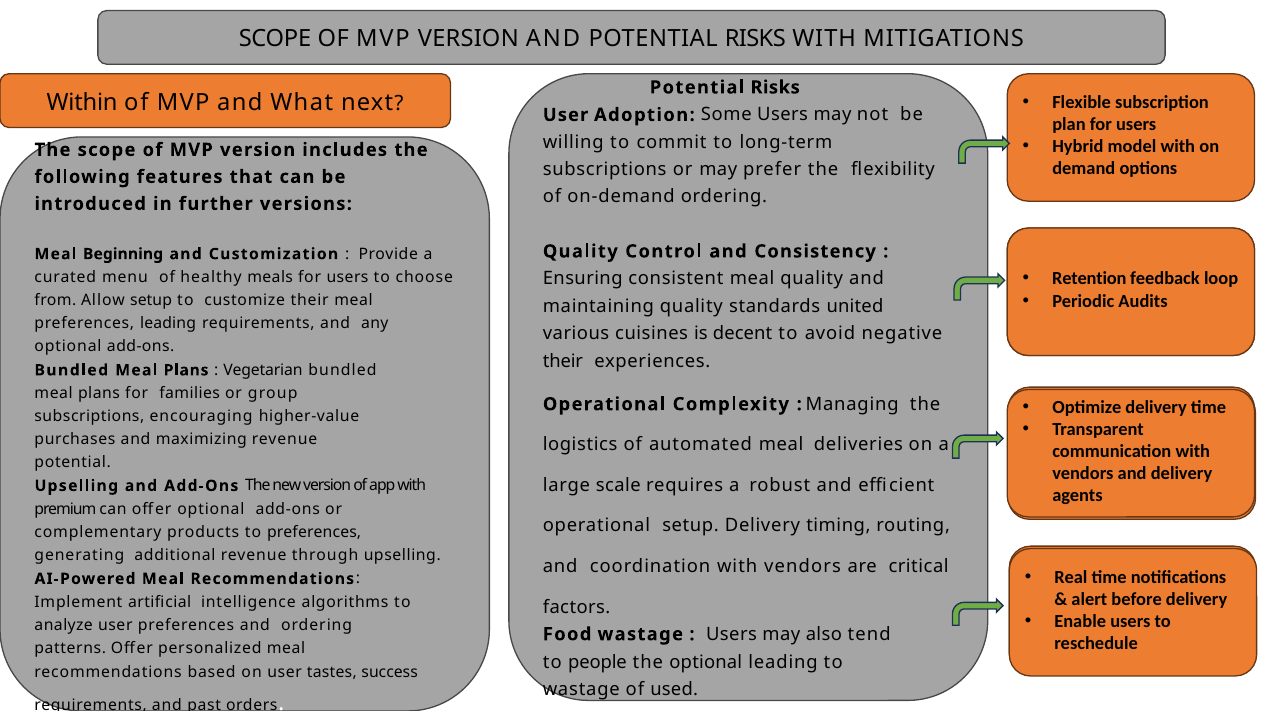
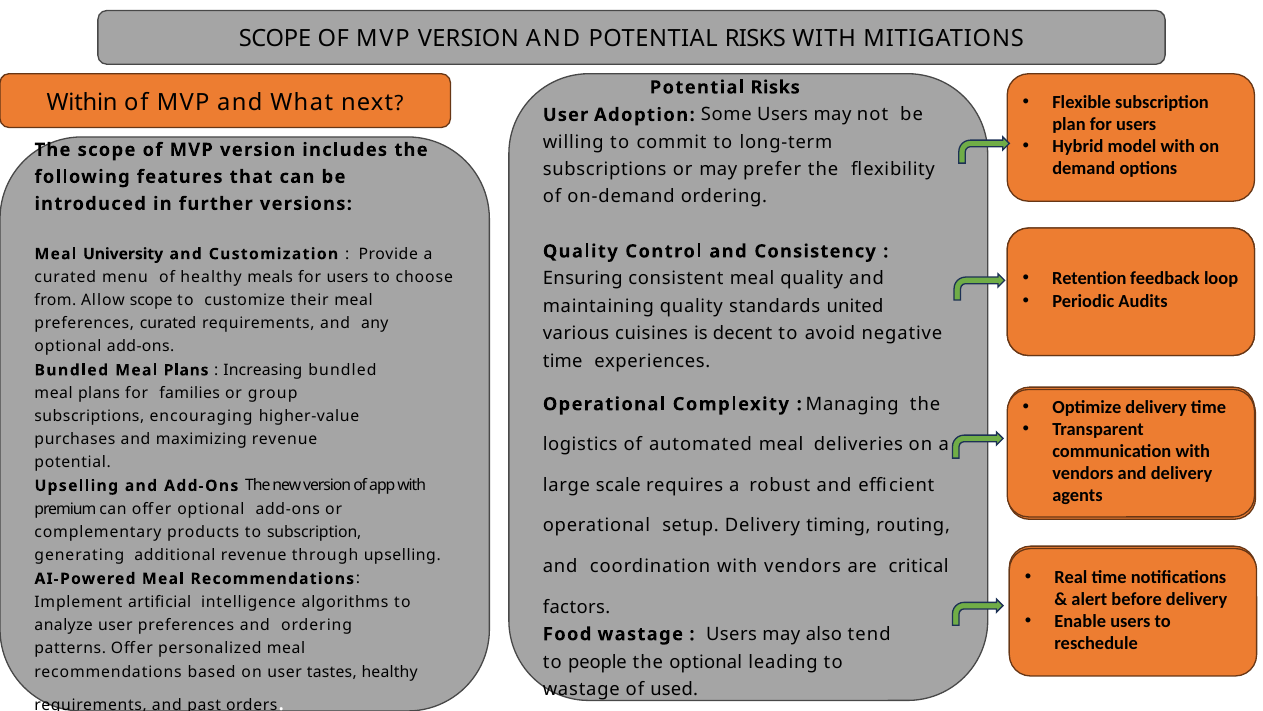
Beginning: Beginning -> University
Allow setup: setup -> scope
preferences leading: leading -> curated
their at (563, 361): their -> time
Vegetarian: Vegetarian -> Increasing
to preferences: preferences -> subscription
tastes success: success -> healthy
